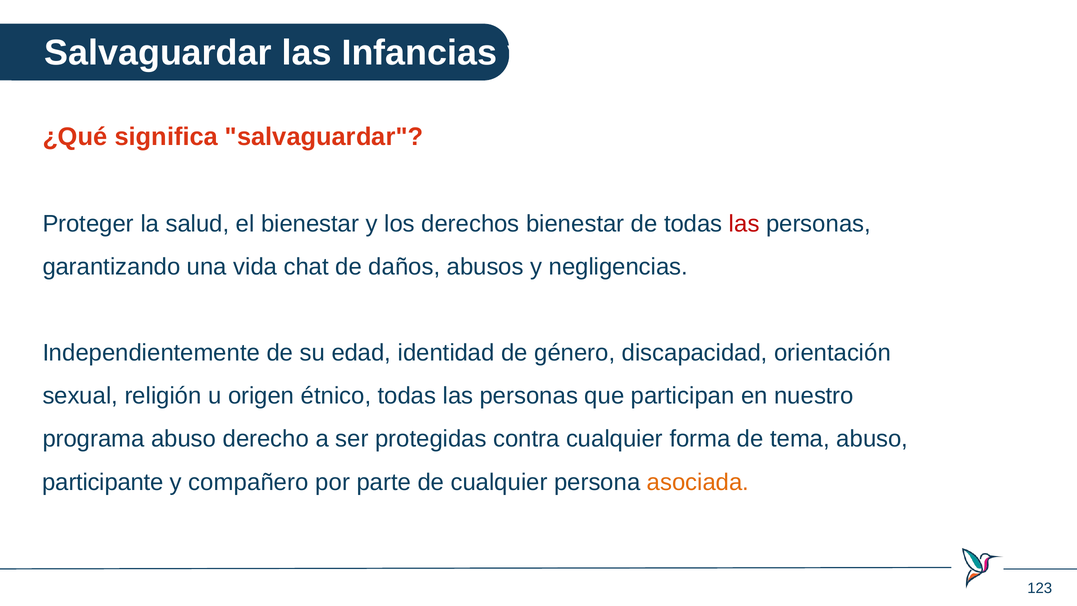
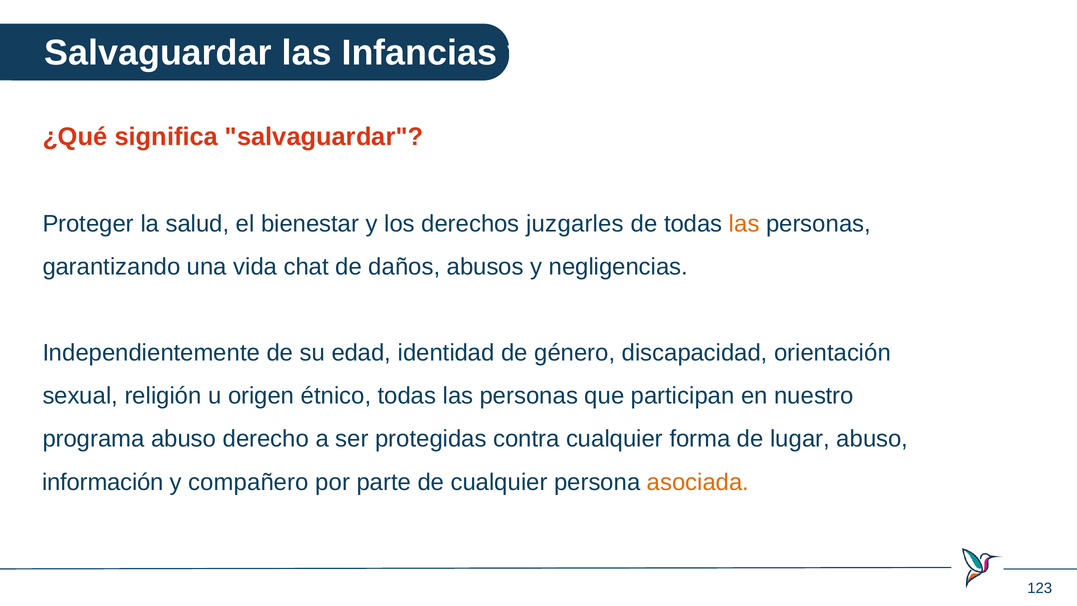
derechos bienestar: bienestar -> juzgarles
las at (744, 224) colour: red -> orange
tema: tema -> lugar
participante: participante -> información
